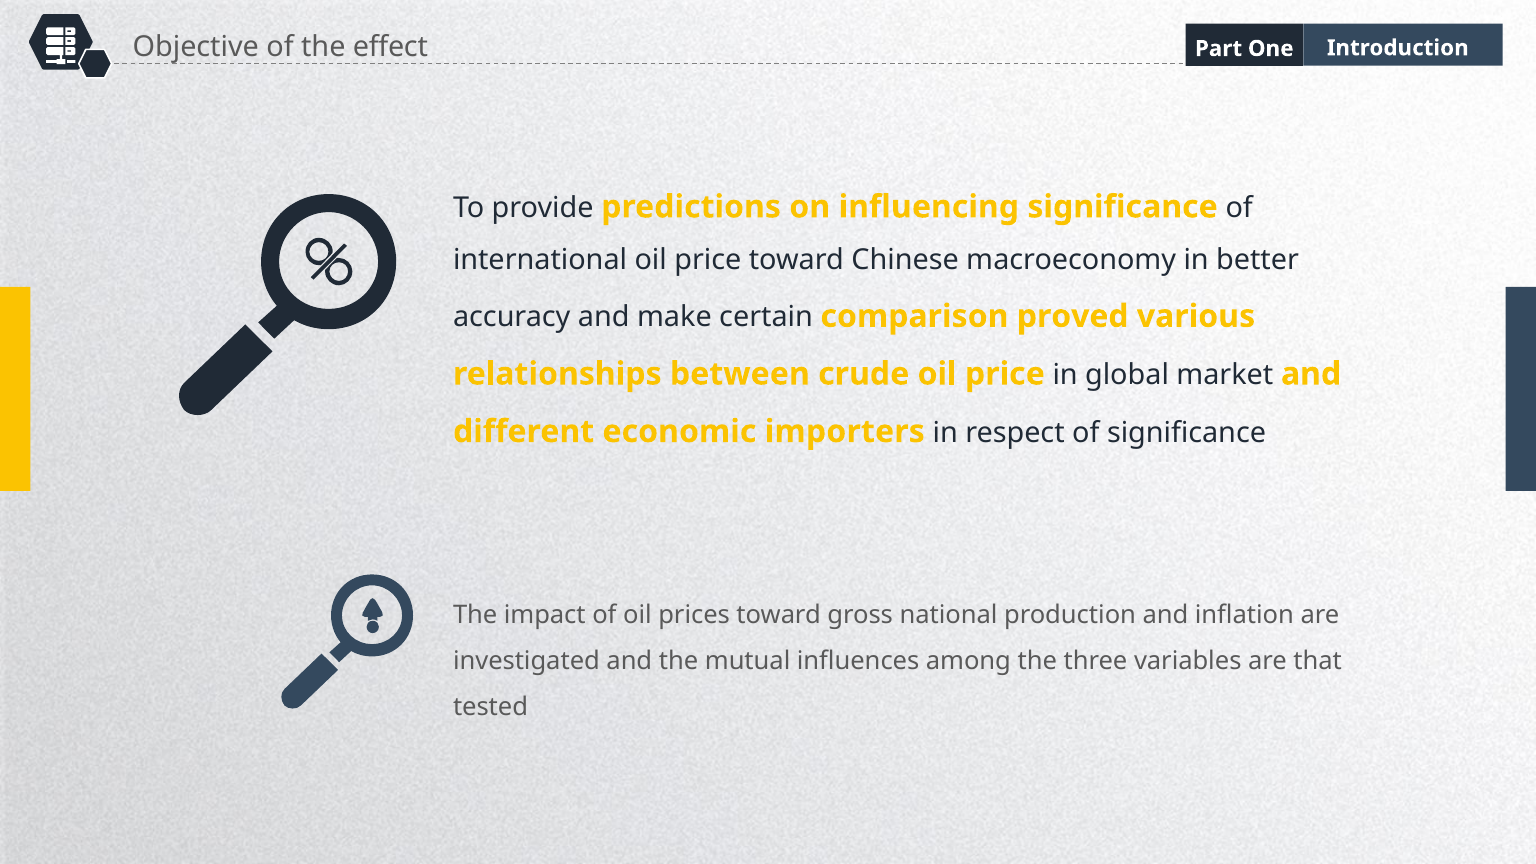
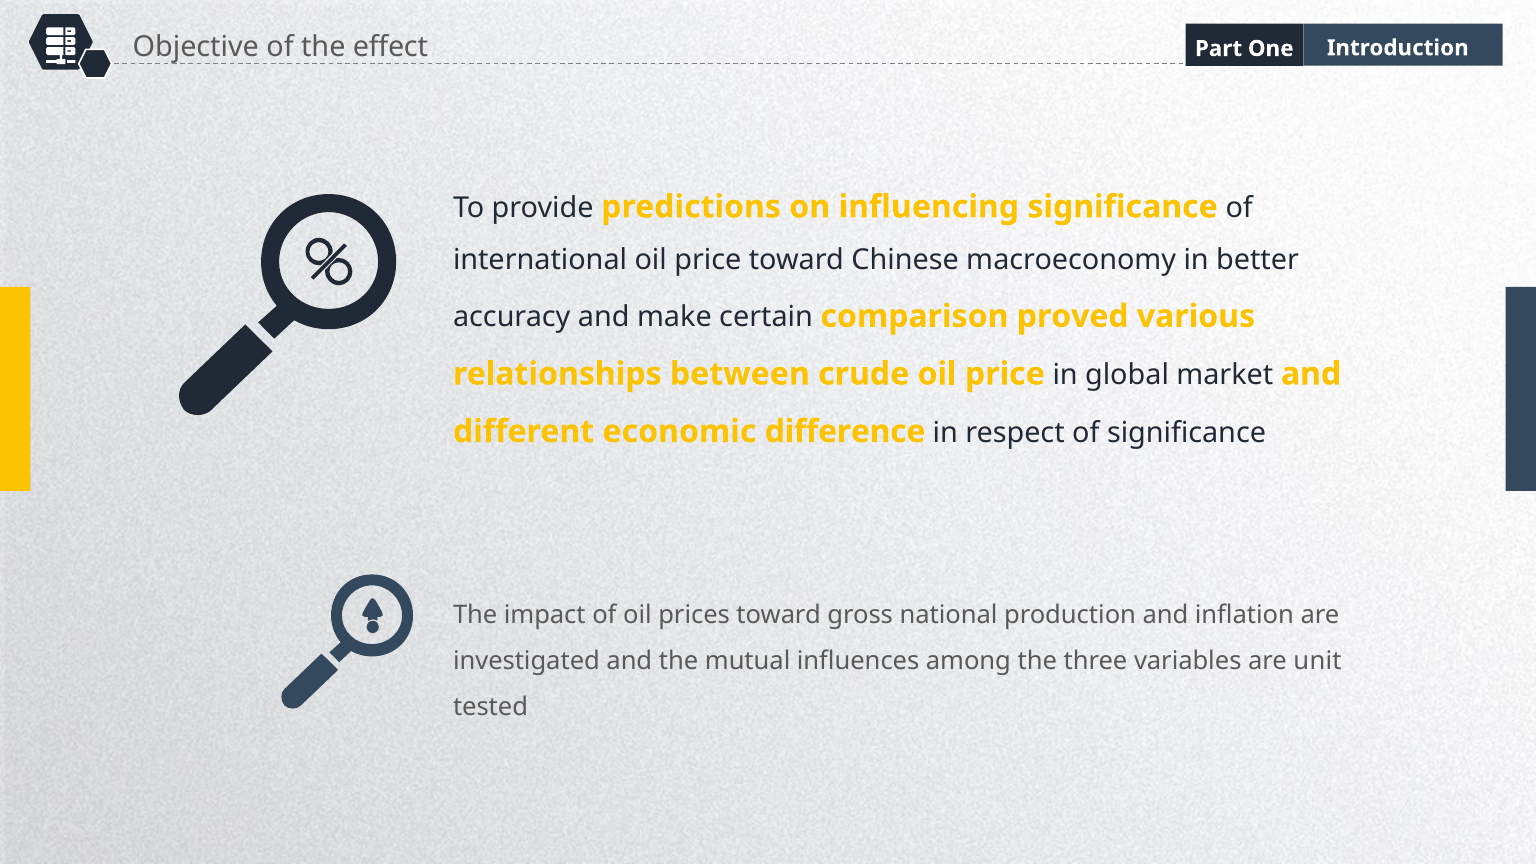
importers: importers -> difference
that: that -> unit
